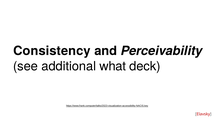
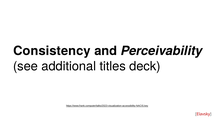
what: what -> titles
